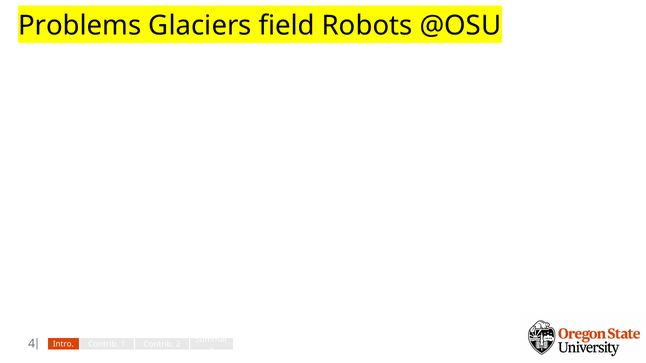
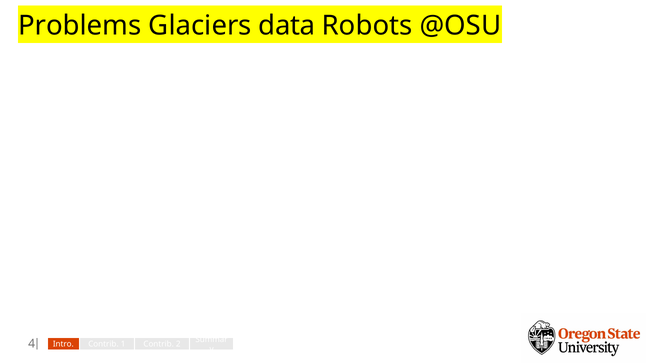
field: field -> data
